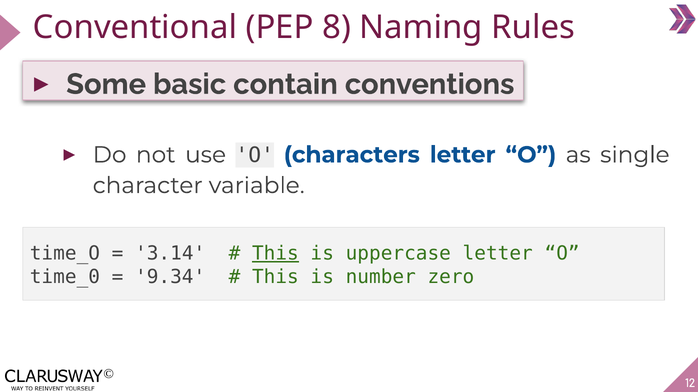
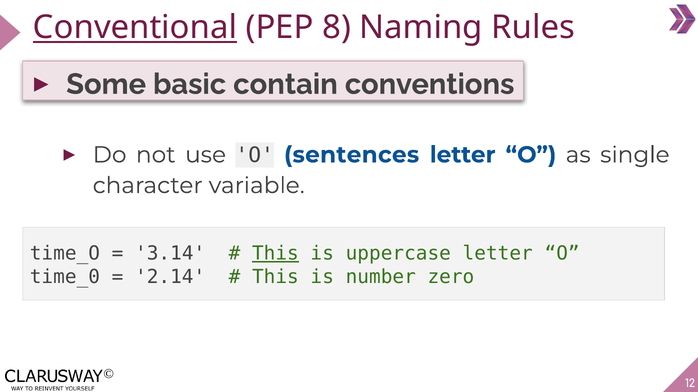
Conventional underline: none -> present
characters: characters -> sentences
9.34: 9.34 -> 2.14
